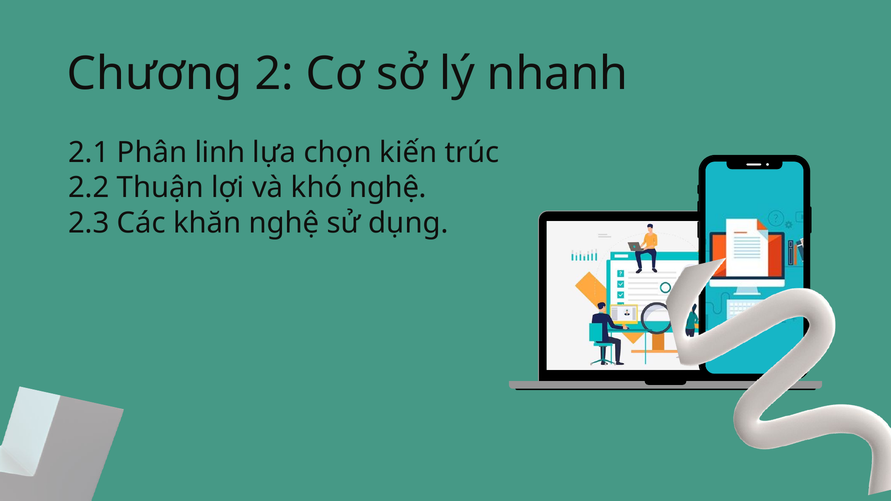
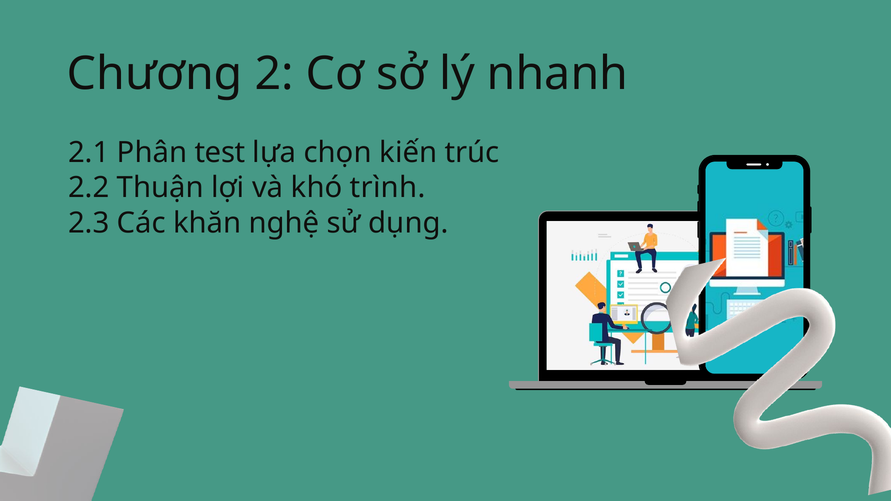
linh: linh -> test
khó nghệ: nghệ -> trình
